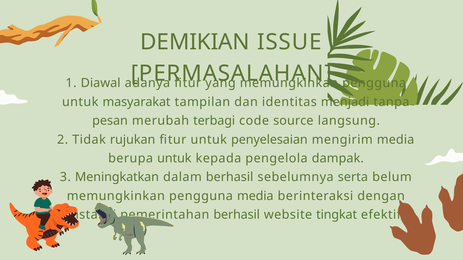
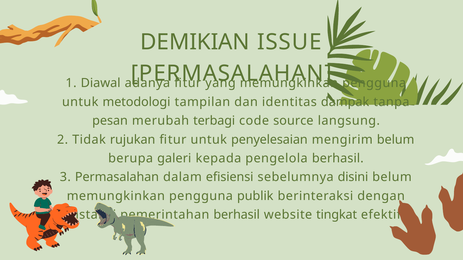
masyarakat: masyarakat -> metodologi
menjadi: menjadi -> dampak
mengirim media: media -> belum
berupa untuk: untuk -> galeri
pengelola dampak: dampak -> berhasil
Meningkatkan at (117, 177): Meningkatkan -> Permasalahan
dalam berhasil: berhasil -> efisiensi
serta: serta -> disini
pengguna media: media -> publik
